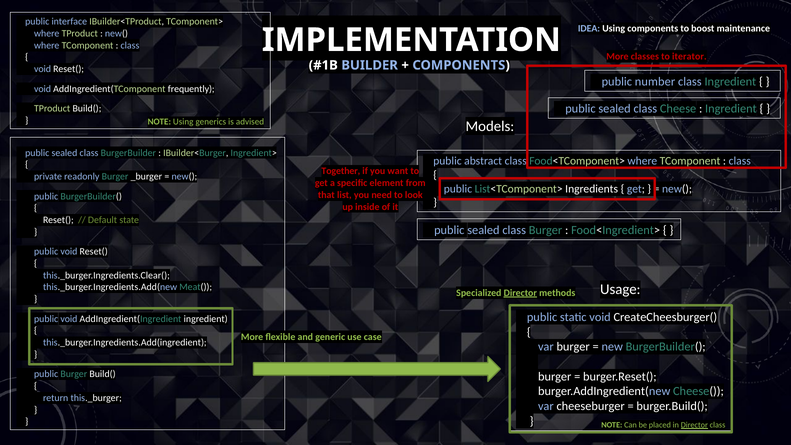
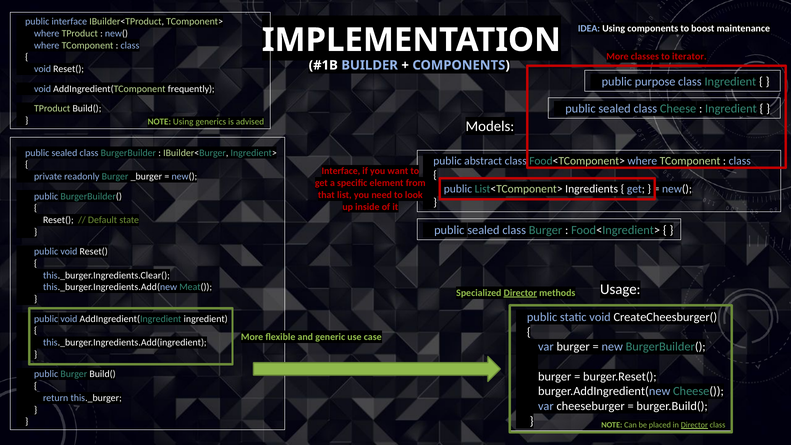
number: number -> purpose
Together at (341, 171): Together -> Interface
